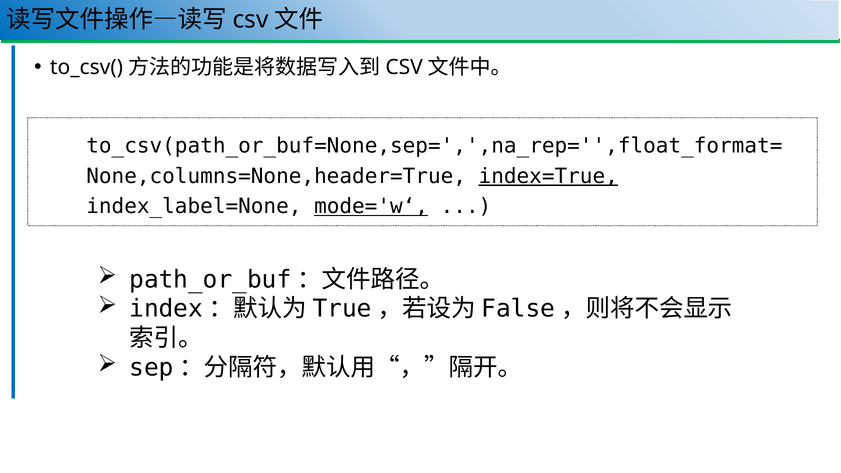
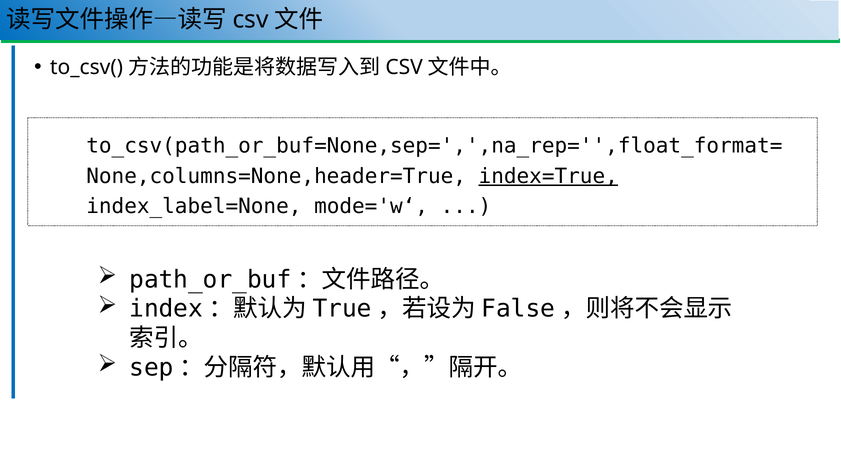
mode='w‘ underline: present -> none
